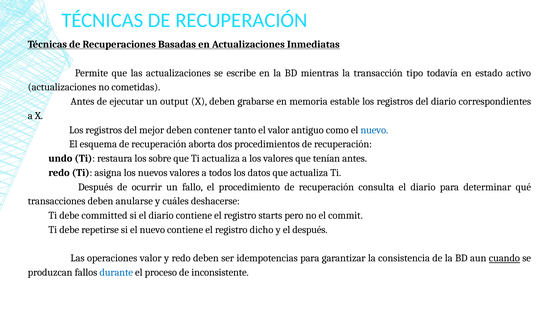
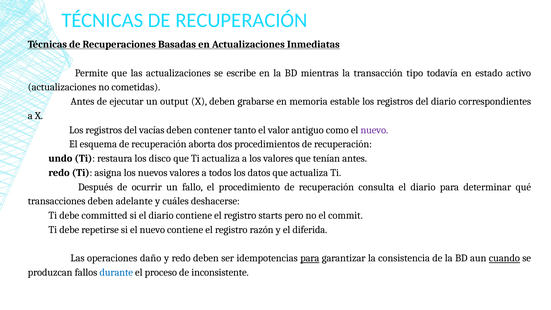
mejor: mejor -> vacías
nuevo at (374, 130) colour: blue -> purple
sobre: sobre -> disco
anularse: anularse -> adelante
dicho: dicho -> razón
el después: después -> diferida
operaciones valor: valor -> daño
para at (310, 258) underline: none -> present
